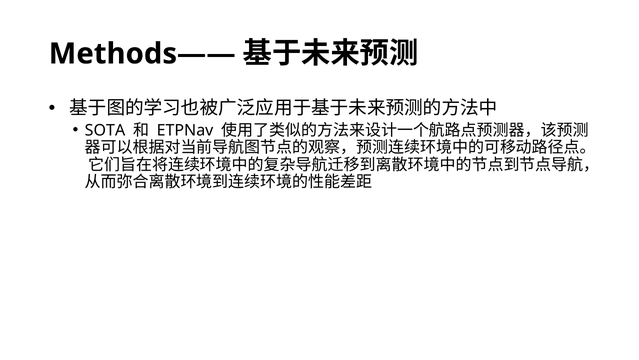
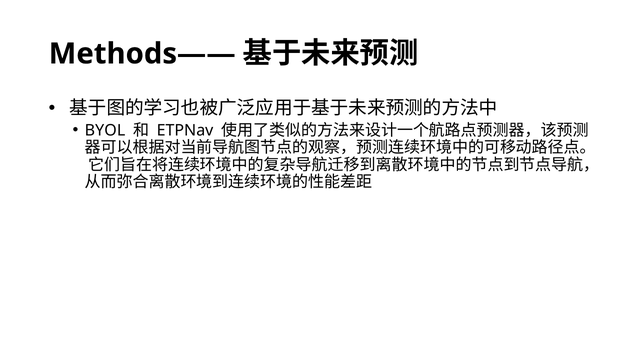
SOTA: SOTA -> BYOL
